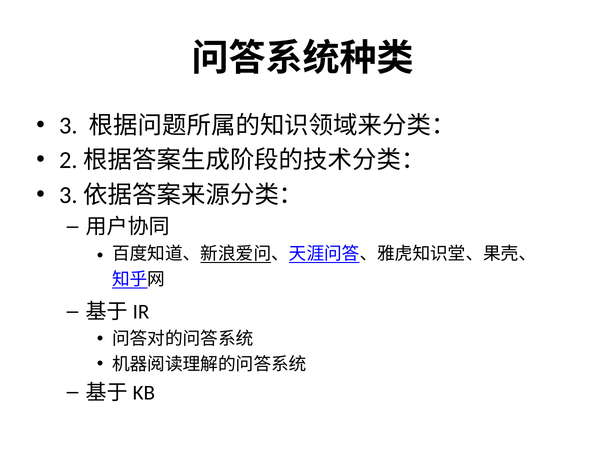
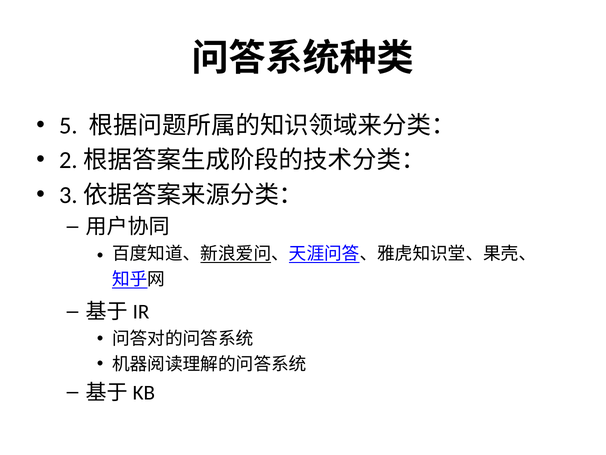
3: 3 -> 5
